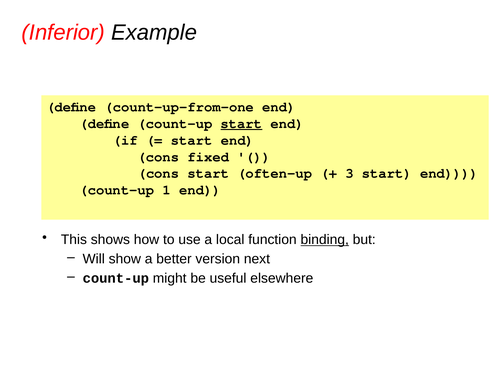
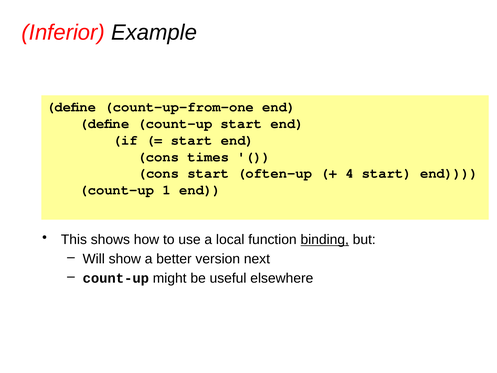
start at (241, 124) underline: present -> none
fixed: fixed -> times
3: 3 -> 4
